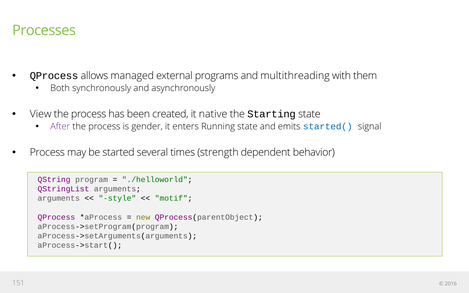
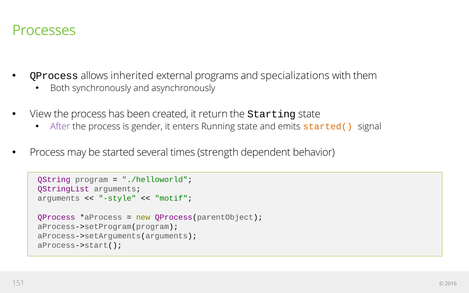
managed: managed -> inherited
multithreading: multithreading -> specializations
native: native -> return
started( colour: blue -> orange
